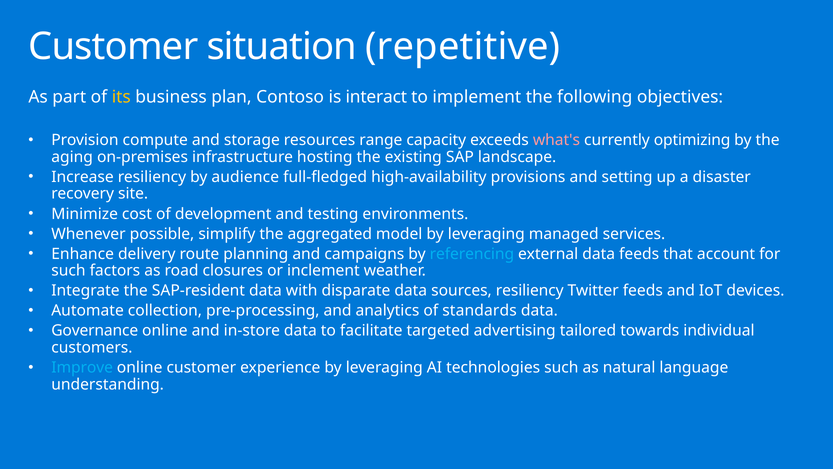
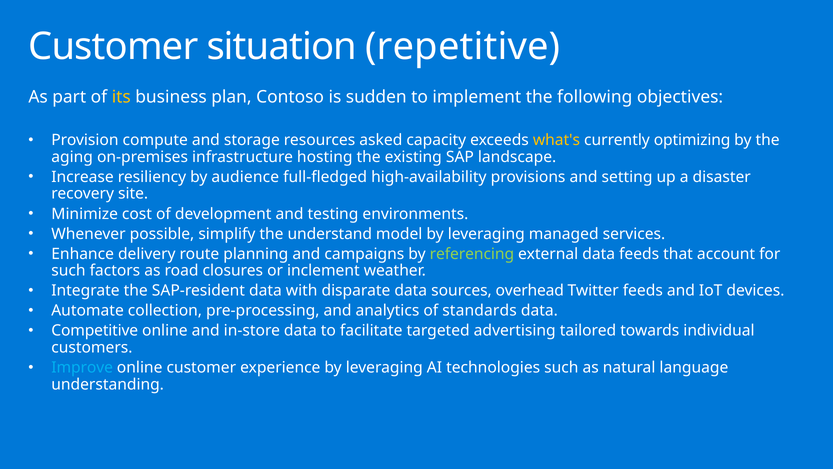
interact: interact -> sudden
range: range -> asked
what's colour: pink -> yellow
aggregated: aggregated -> understand
referencing colour: light blue -> light green
sources resiliency: resiliency -> overhead
Governance: Governance -> Competitive
